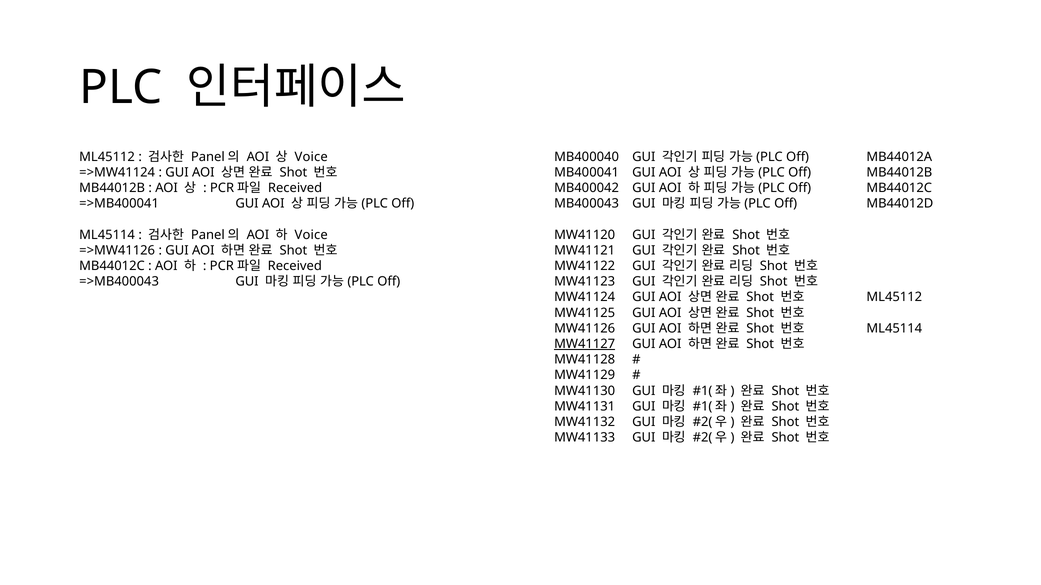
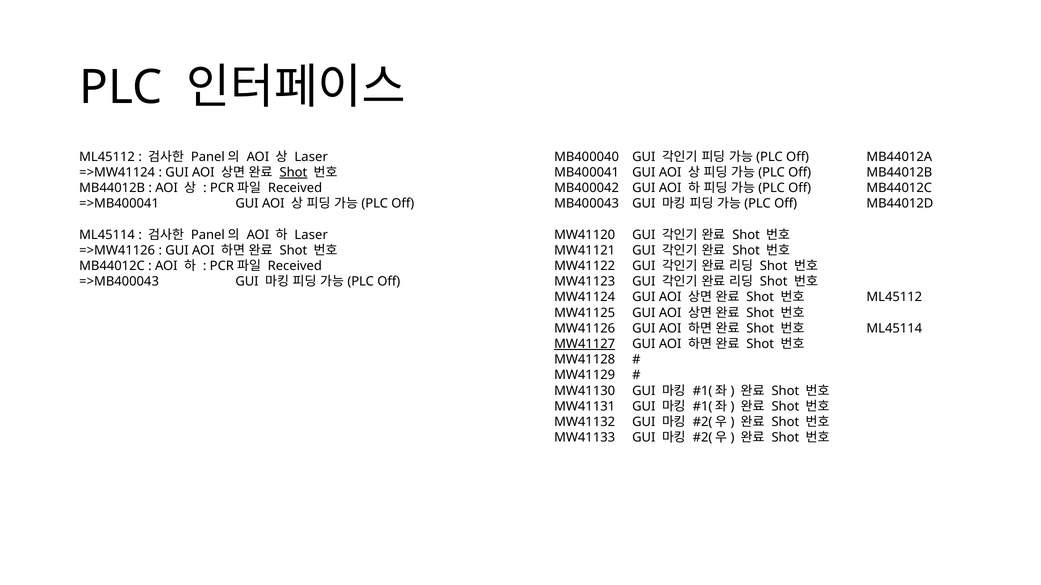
Voice at (311, 157): Voice -> Laser
Shot at (293, 172) underline: none -> present
Voice at (311, 235): Voice -> Laser
